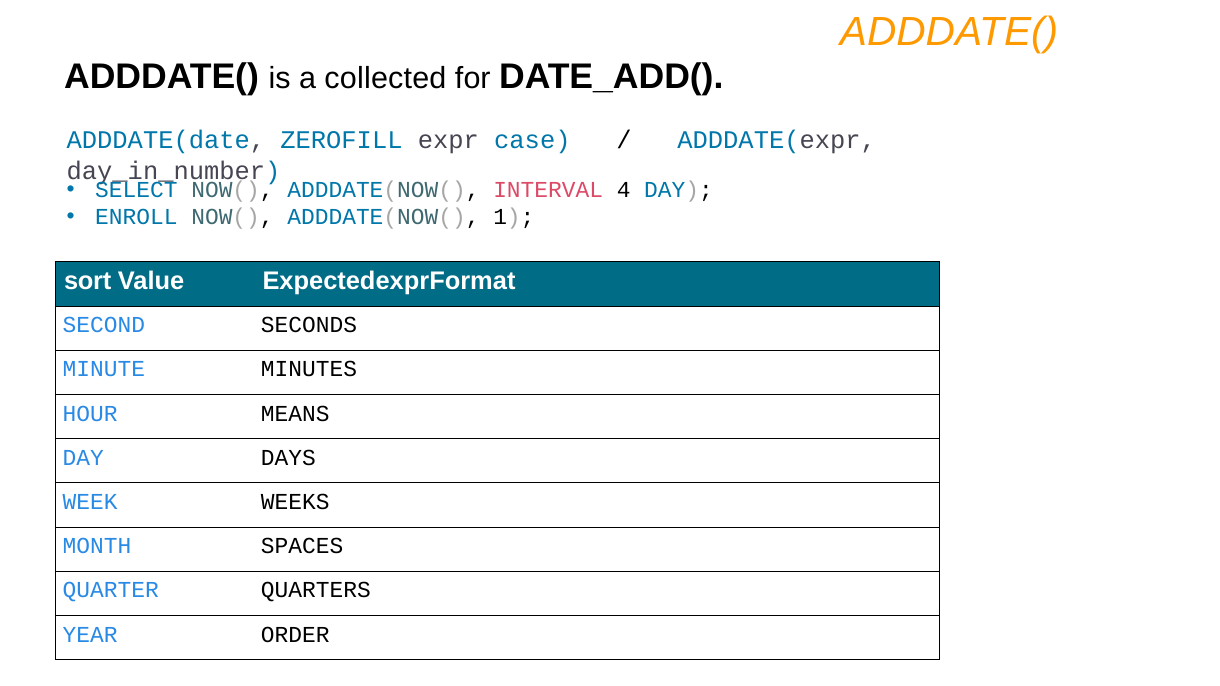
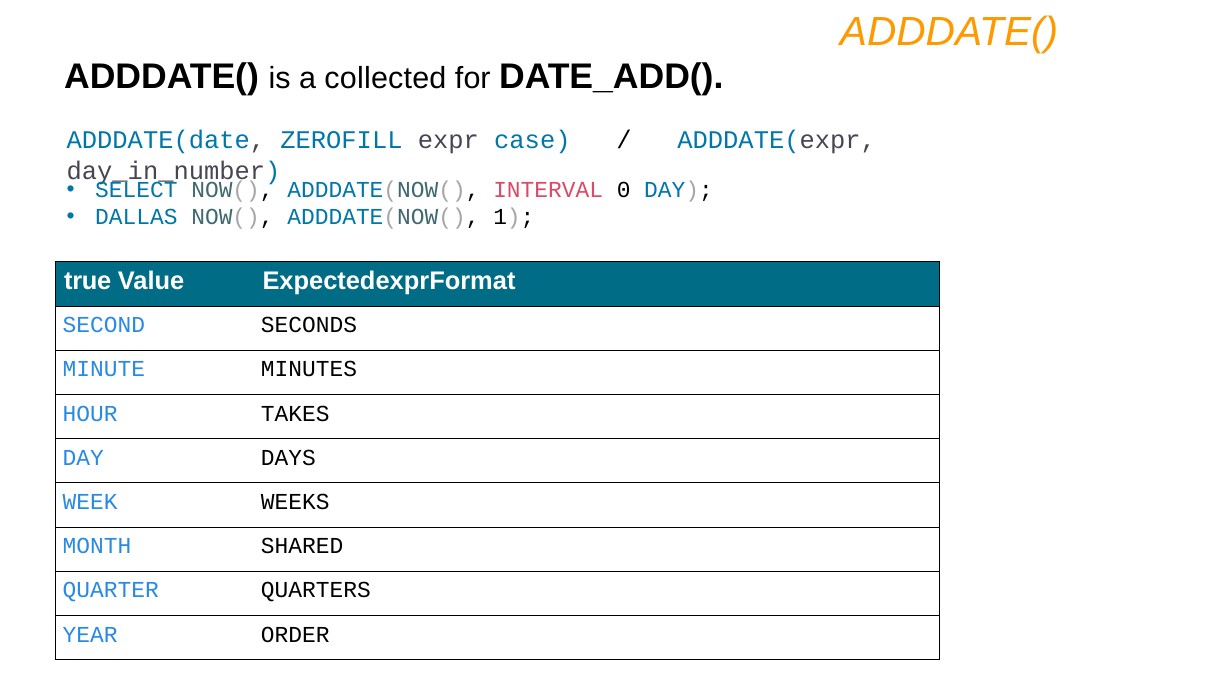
4: 4 -> 0
ENROLL: ENROLL -> DALLAS
sort: sort -> true
MEANS: MEANS -> TAKES
SPACES: SPACES -> SHARED
